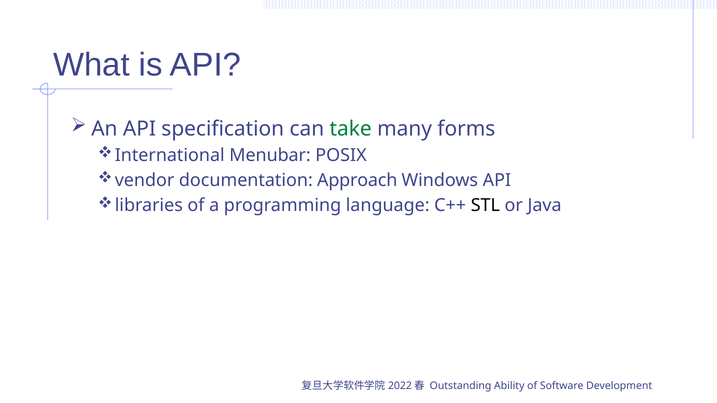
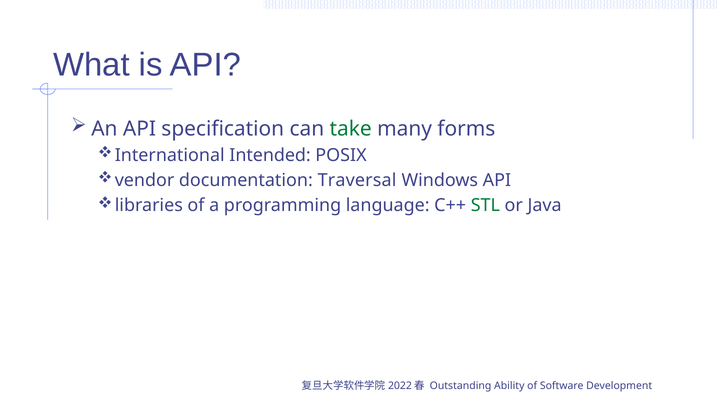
Menubar: Menubar -> Intended
Approach: Approach -> Traversal
STL colour: black -> green
